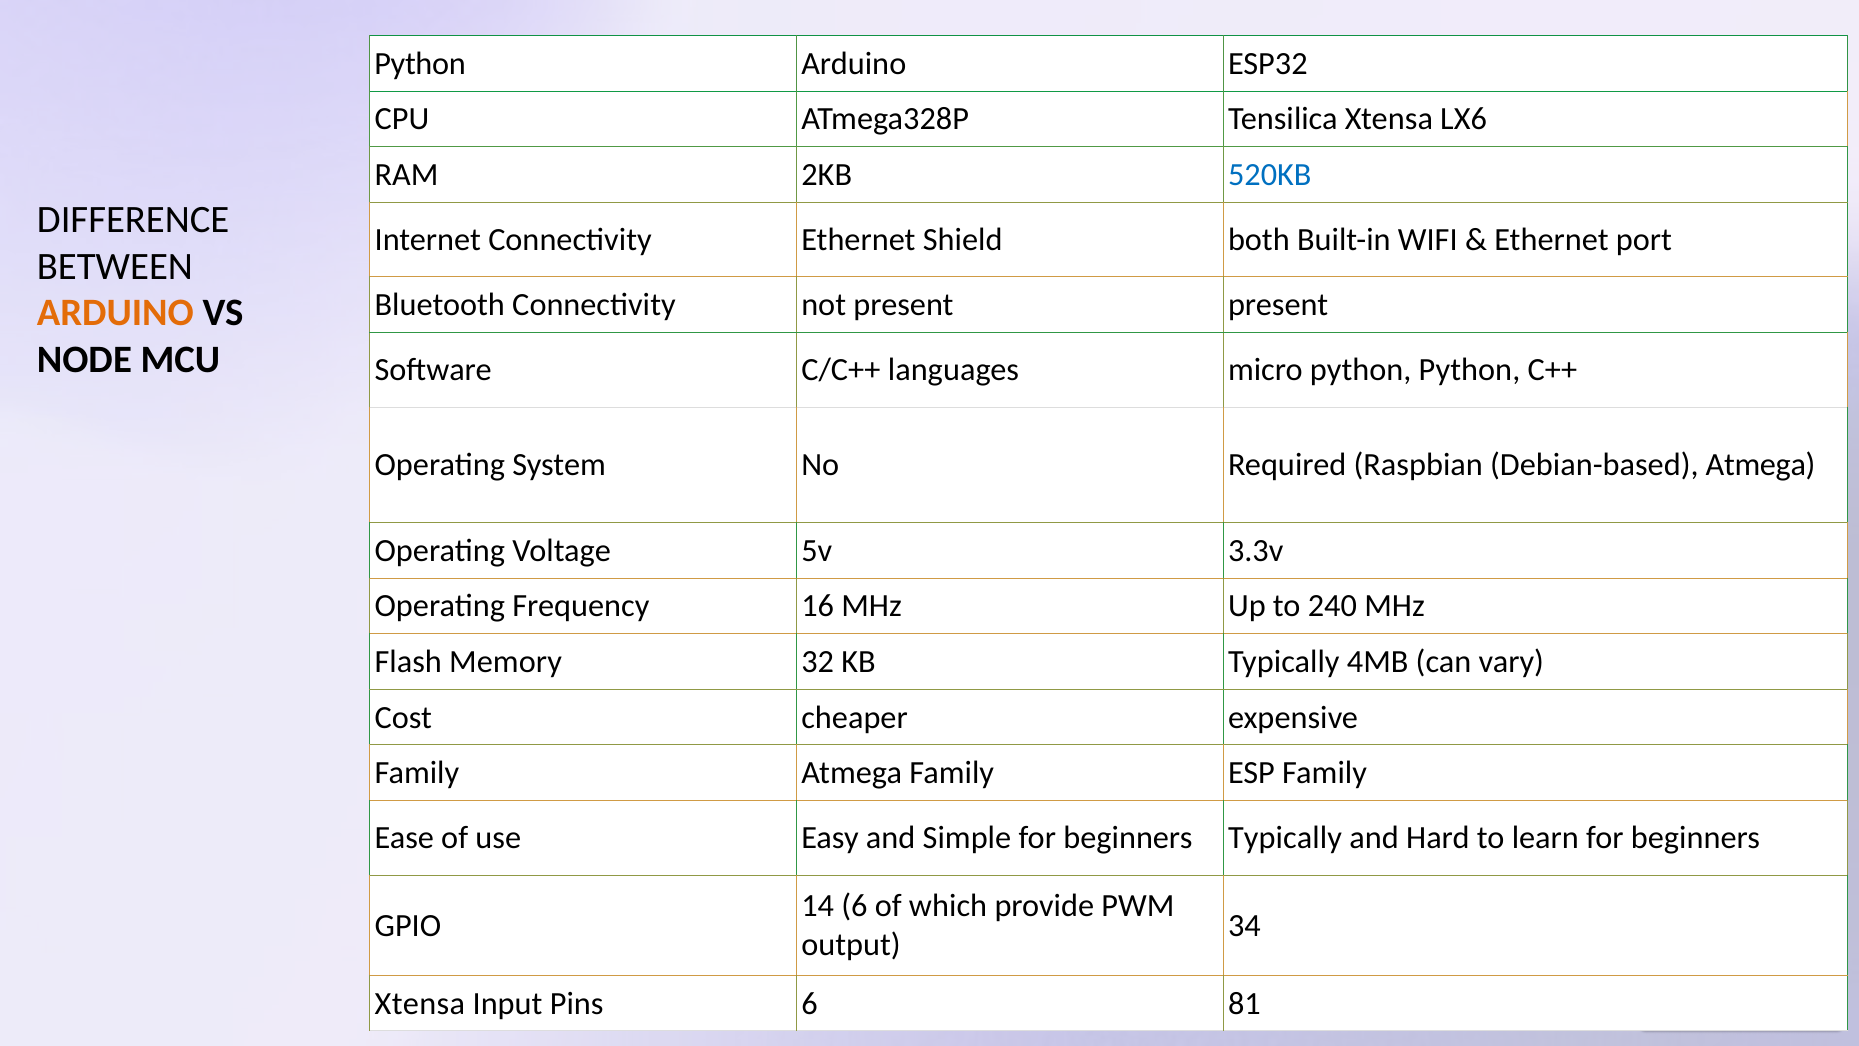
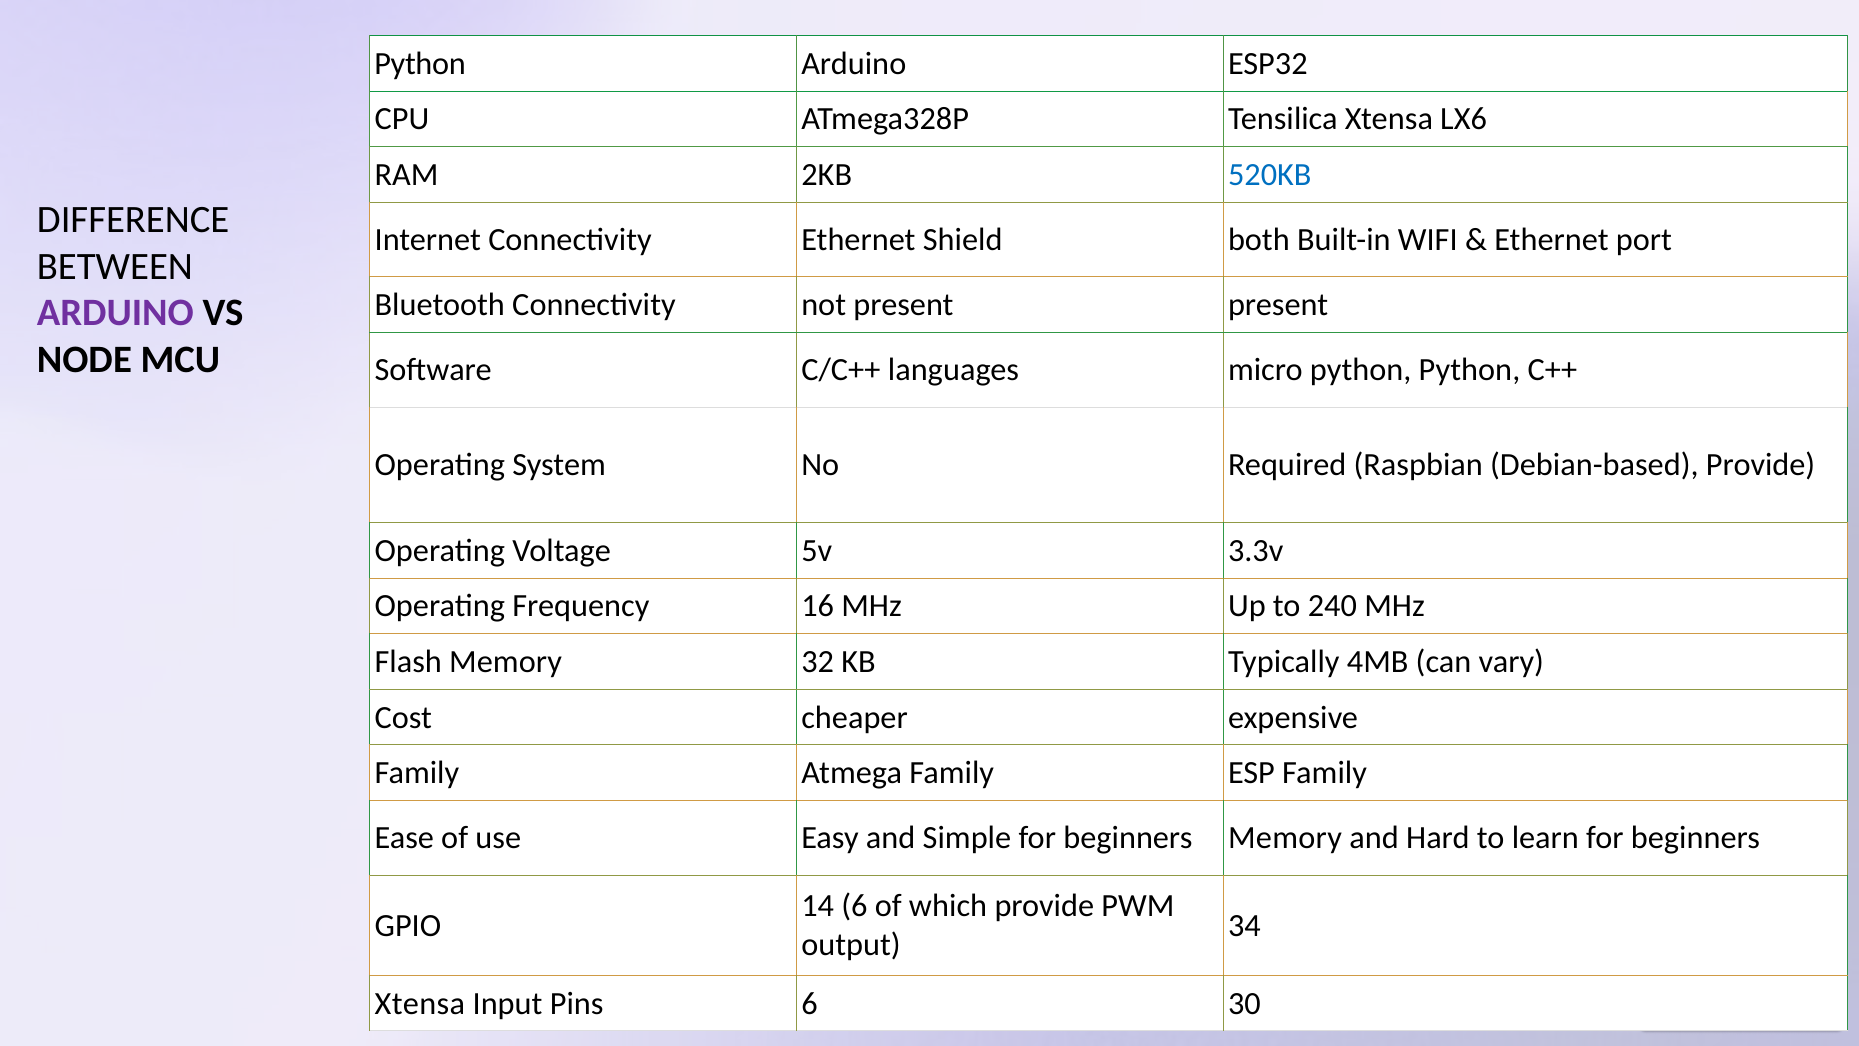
ARDUINO at (115, 313) colour: orange -> purple
Debian-based Atmega: Atmega -> Provide
beginners Typically: Typically -> Memory
81: 81 -> 30
